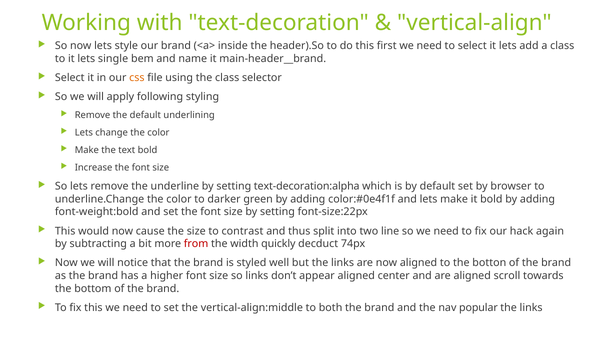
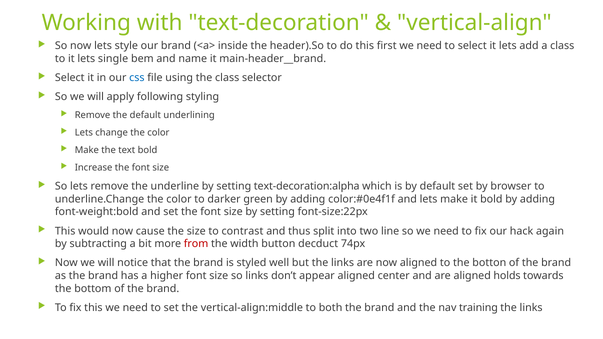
css colour: orange -> blue
quickly: quickly -> button
scroll: scroll -> holds
popular: popular -> training
